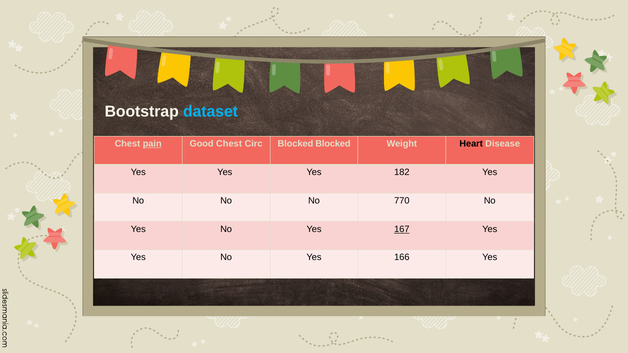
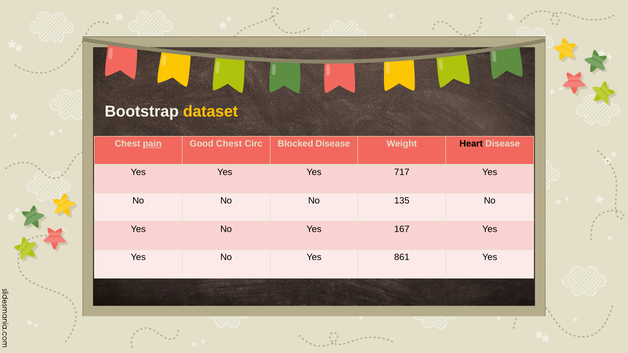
dataset colour: light blue -> yellow
Blocked Blocked: Blocked -> Disease
182: 182 -> 717
770: 770 -> 135
167 underline: present -> none
166: 166 -> 861
